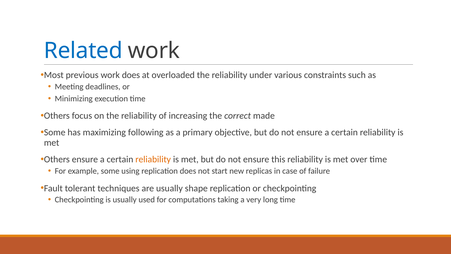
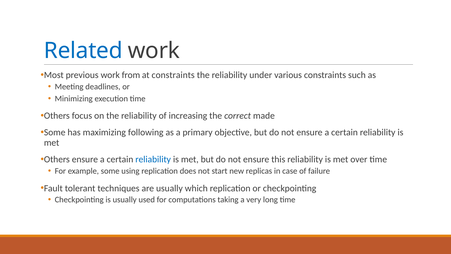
work does: does -> from
at overloaded: overloaded -> constraints
reliability at (153, 159) colour: orange -> blue
shape: shape -> which
